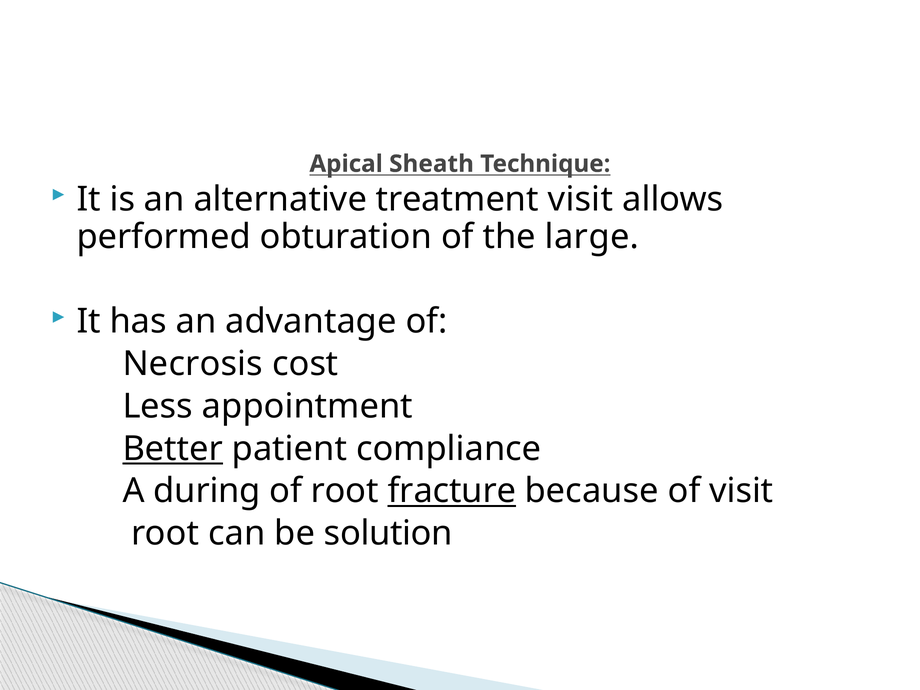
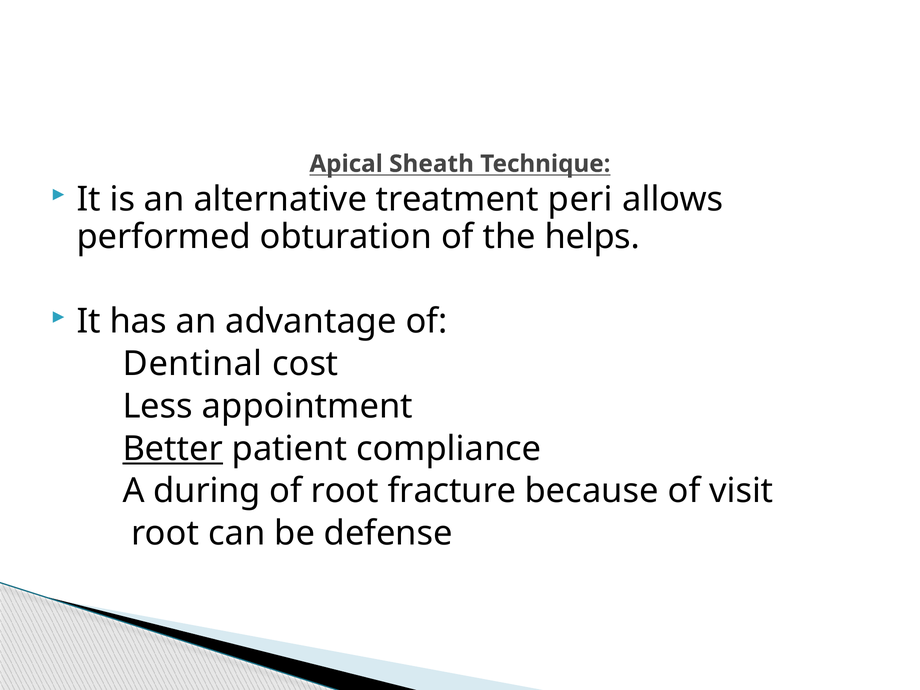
treatment visit: visit -> peri
large: large -> helps
Necrosis: Necrosis -> Dentinal
fracture underline: present -> none
solution: solution -> defense
